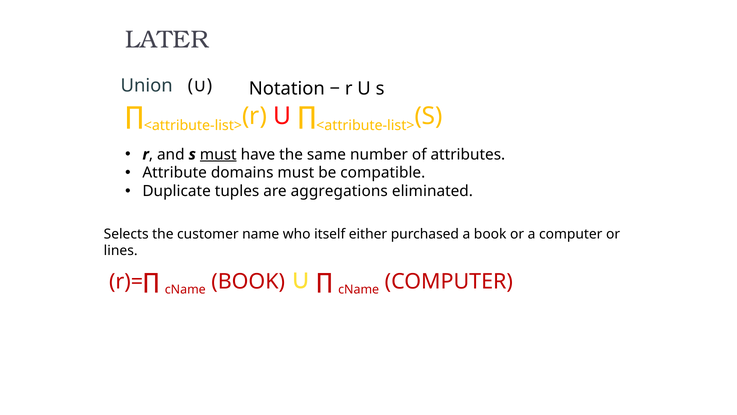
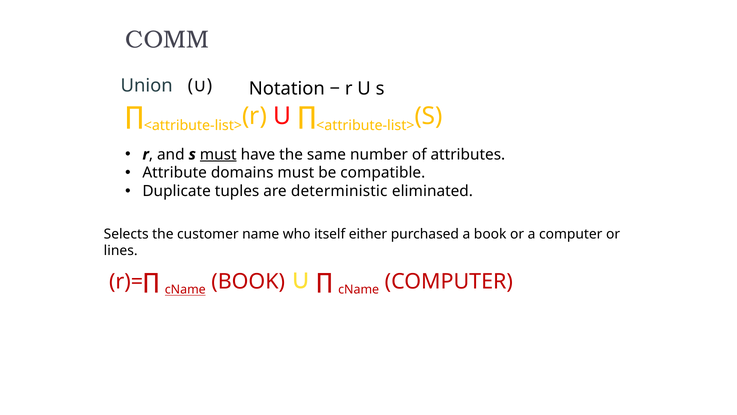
LATER: LATER -> COMM
aggregations: aggregations -> deterministic
cName at (185, 290) underline: none -> present
